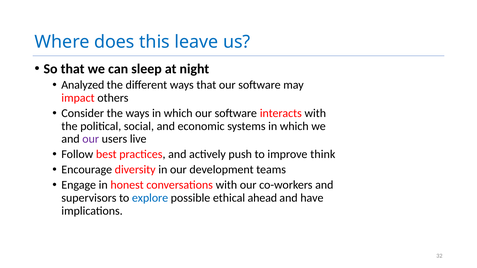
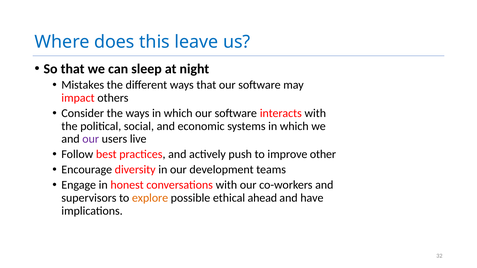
Analyzed: Analyzed -> Mistakes
think: think -> other
explore colour: blue -> orange
